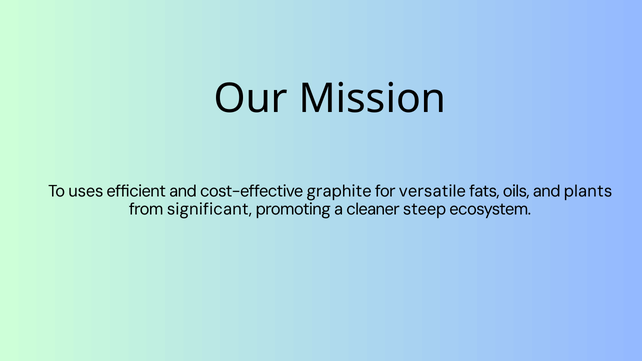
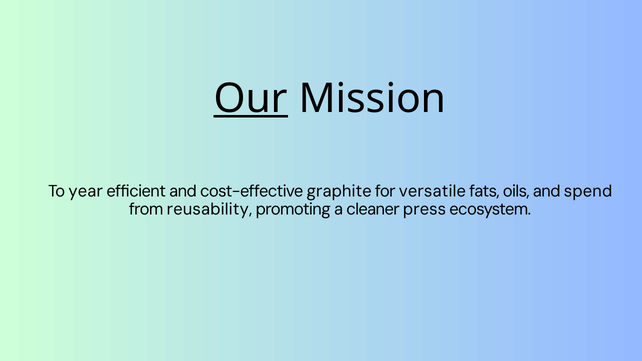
Our underline: none -> present
uses: uses -> year
plants: plants -> spend
significant: significant -> reusability
steep: steep -> press
